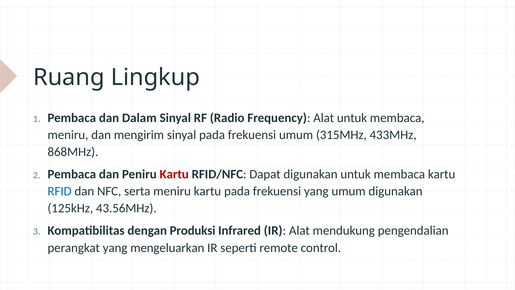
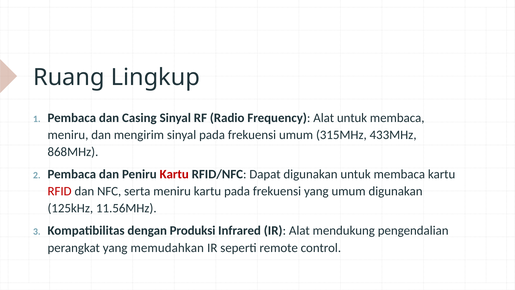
Dalam: Dalam -> Casing
RFID colour: blue -> red
43.56MHz: 43.56MHz -> 11.56MHz
mengeluarkan: mengeluarkan -> memudahkan
